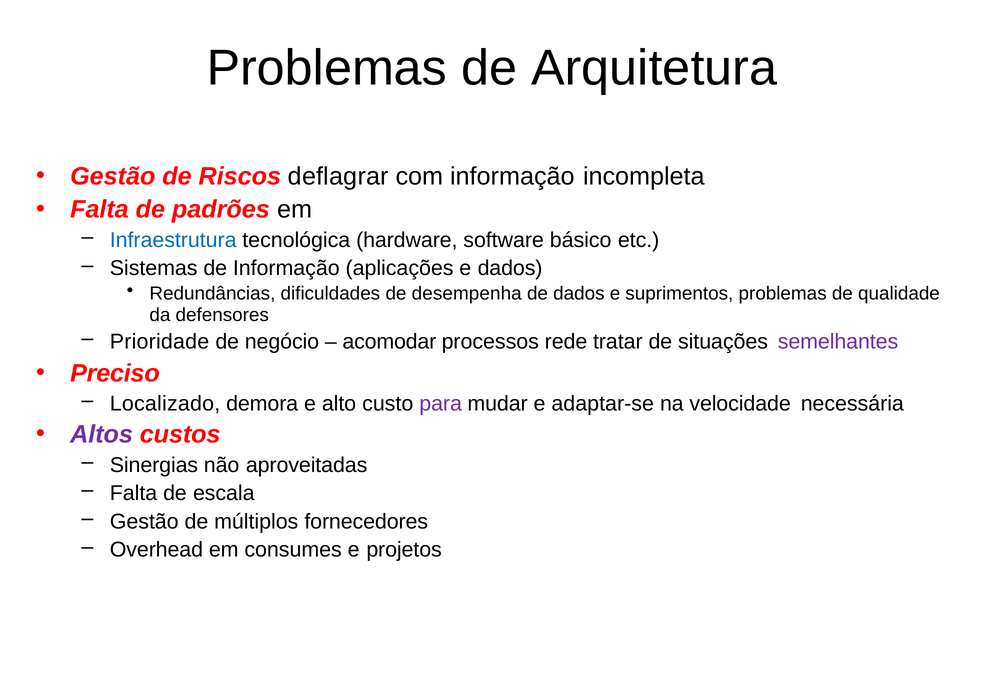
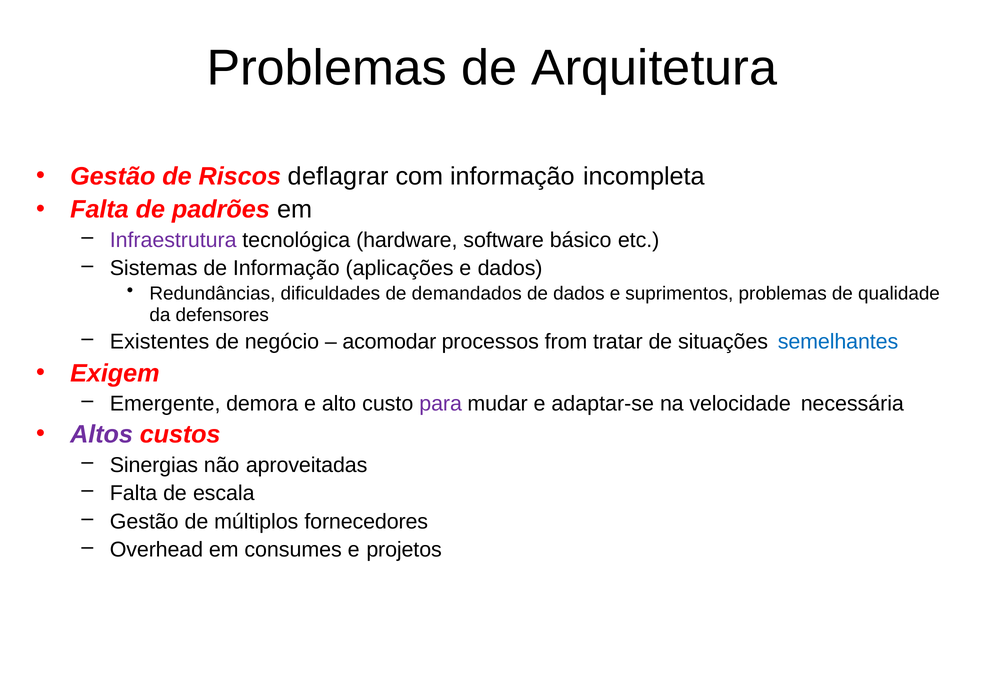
Infraestrutura colour: blue -> purple
desempenha: desempenha -> demandados
Prioridade: Prioridade -> Existentes
rede: rede -> from
semelhantes colour: purple -> blue
Preciso: Preciso -> Exigem
Localizado: Localizado -> Emergente
